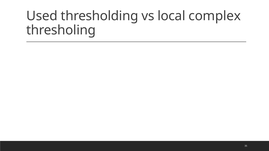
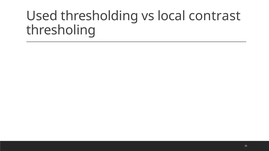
complex: complex -> contrast
